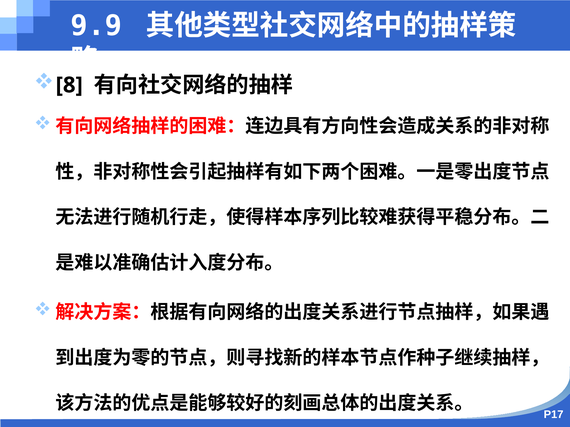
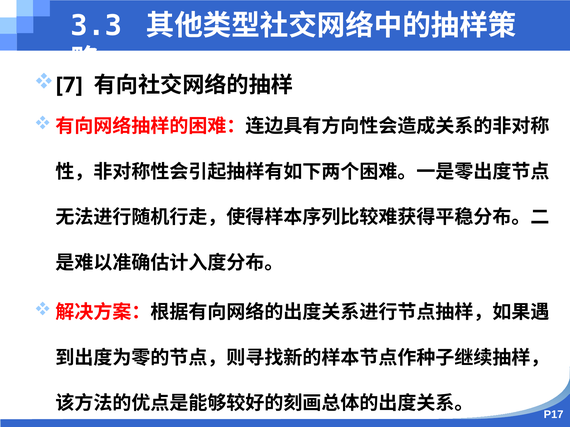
9.9: 9.9 -> 3.3
8: 8 -> 7
